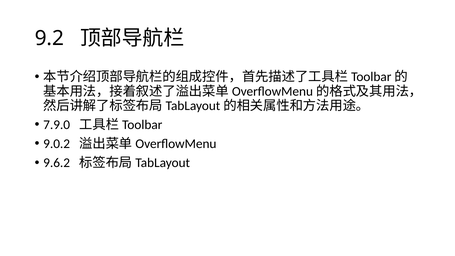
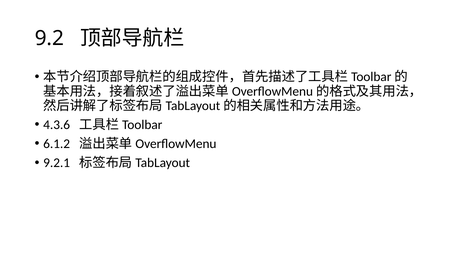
7.9.0: 7.9.0 -> 4.3.6
9.0.2: 9.0.2 -> 6.1.2
9.6.2: 9.6.2 -> 9.2.1
